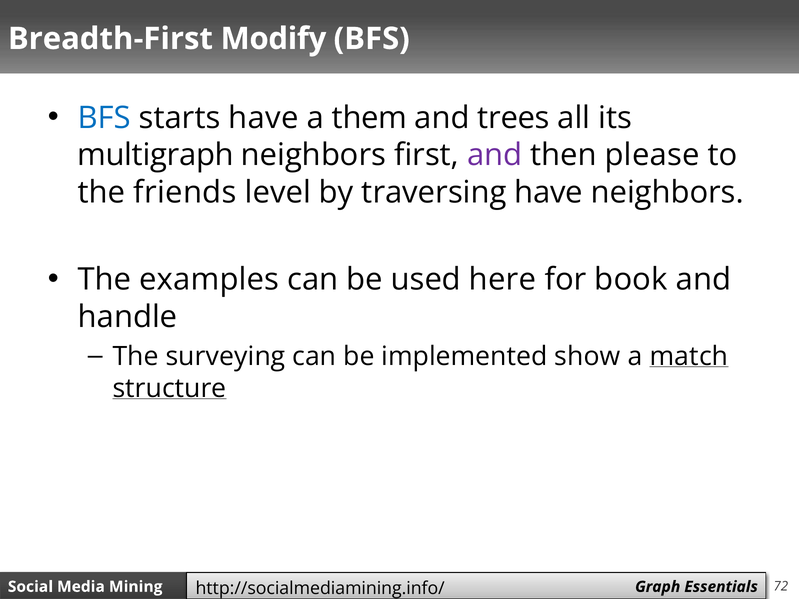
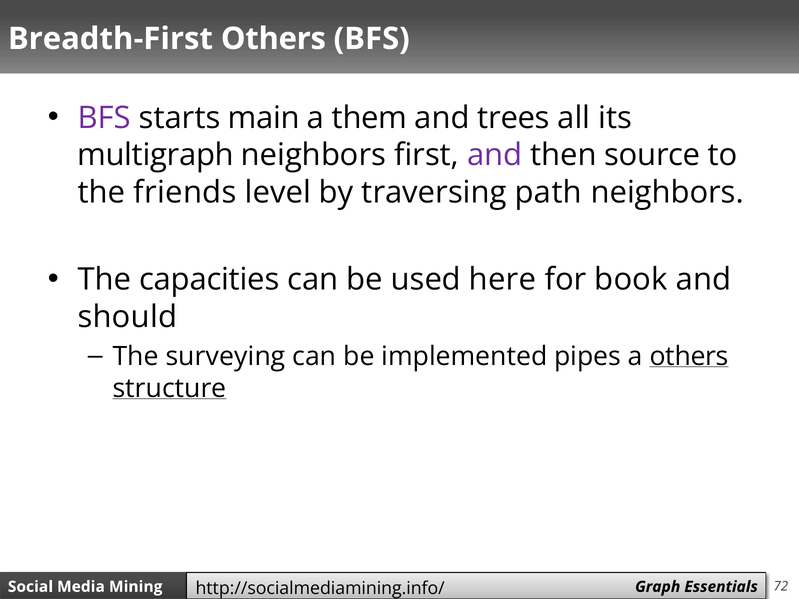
Breadth-First Modify: Modify -> Others
BFS at (104, 118) colour: blue -> purple
starts have: have -> main
please: please -> source
traversing have: have -> path
examples: examples -> capacities
handle: handle -> should
show: show -> pipes
a match: match -> others
